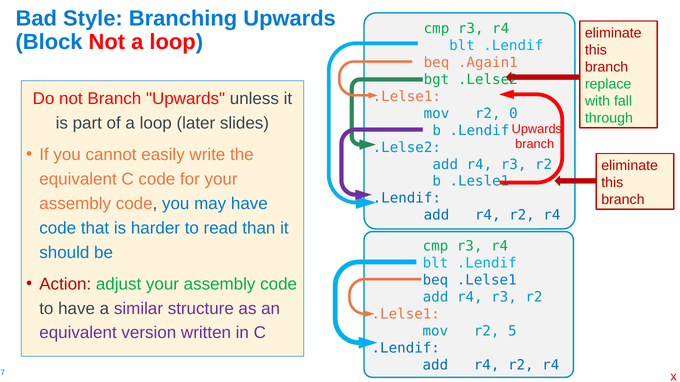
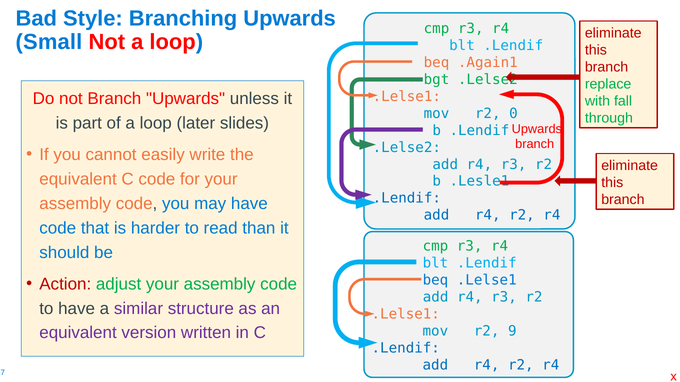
Block: Block -> Small
5: 5 -> 9
